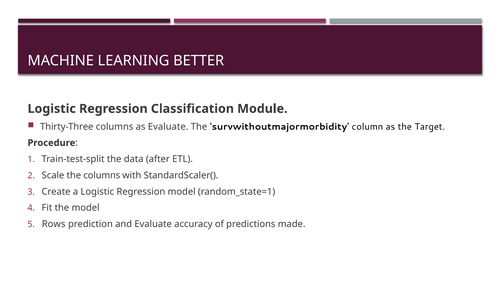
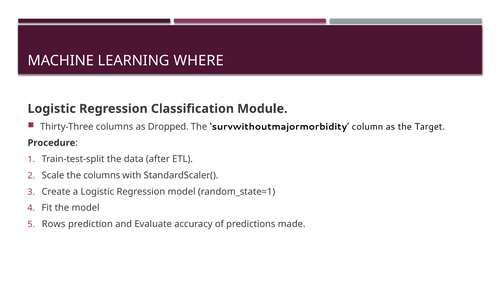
BETTER: BETTER -> WHERE
as Evaluate: Evaluate -> Dropped
